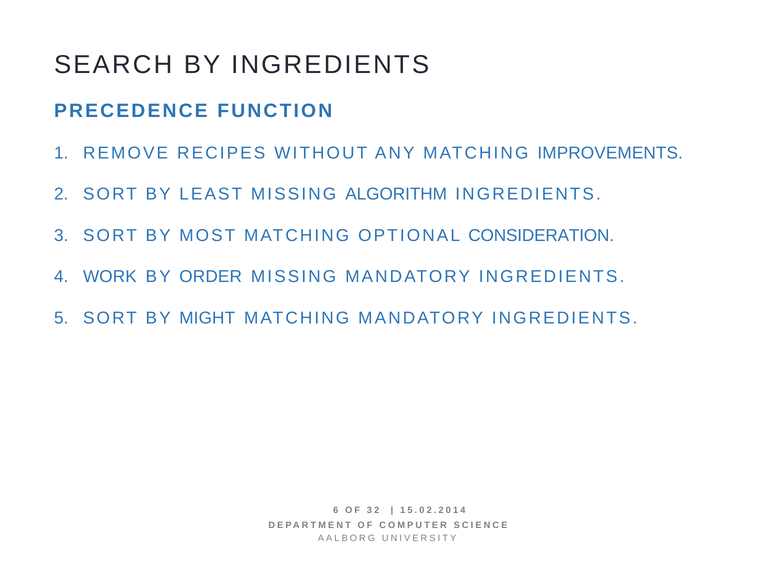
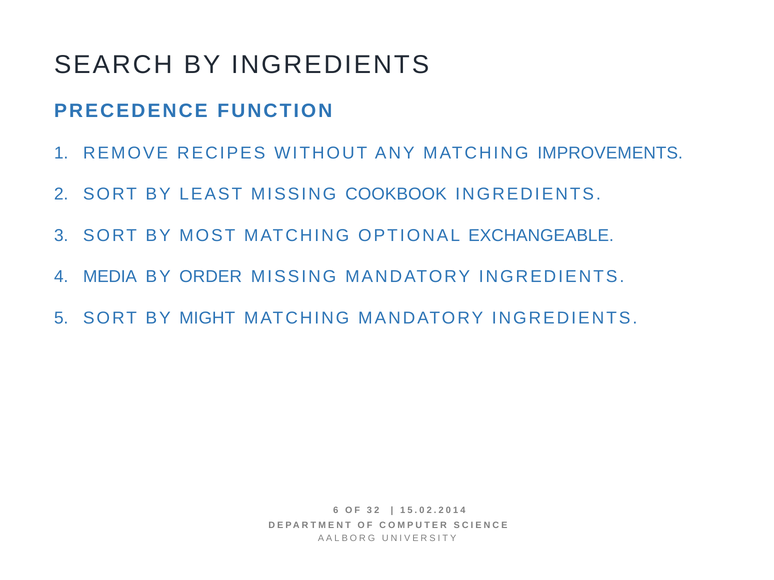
ALGORITHM: ALGORITHM -> COOKBOOK
CONSIDERATION: CONSIDERATION -> EXCHANGEABLE
WORK: WORK -> MEDIA
